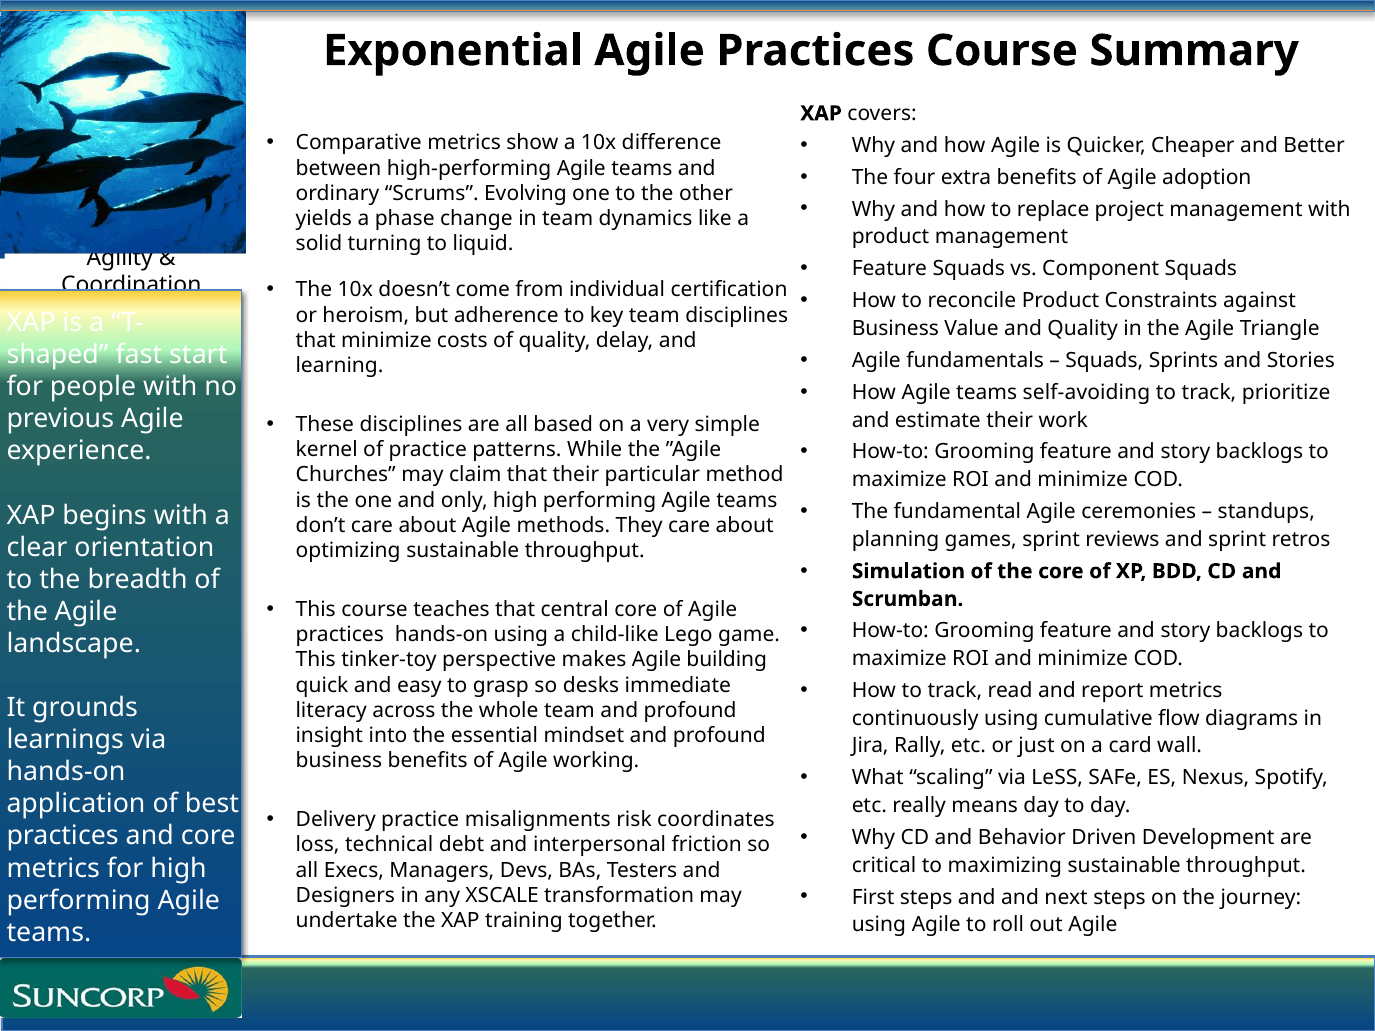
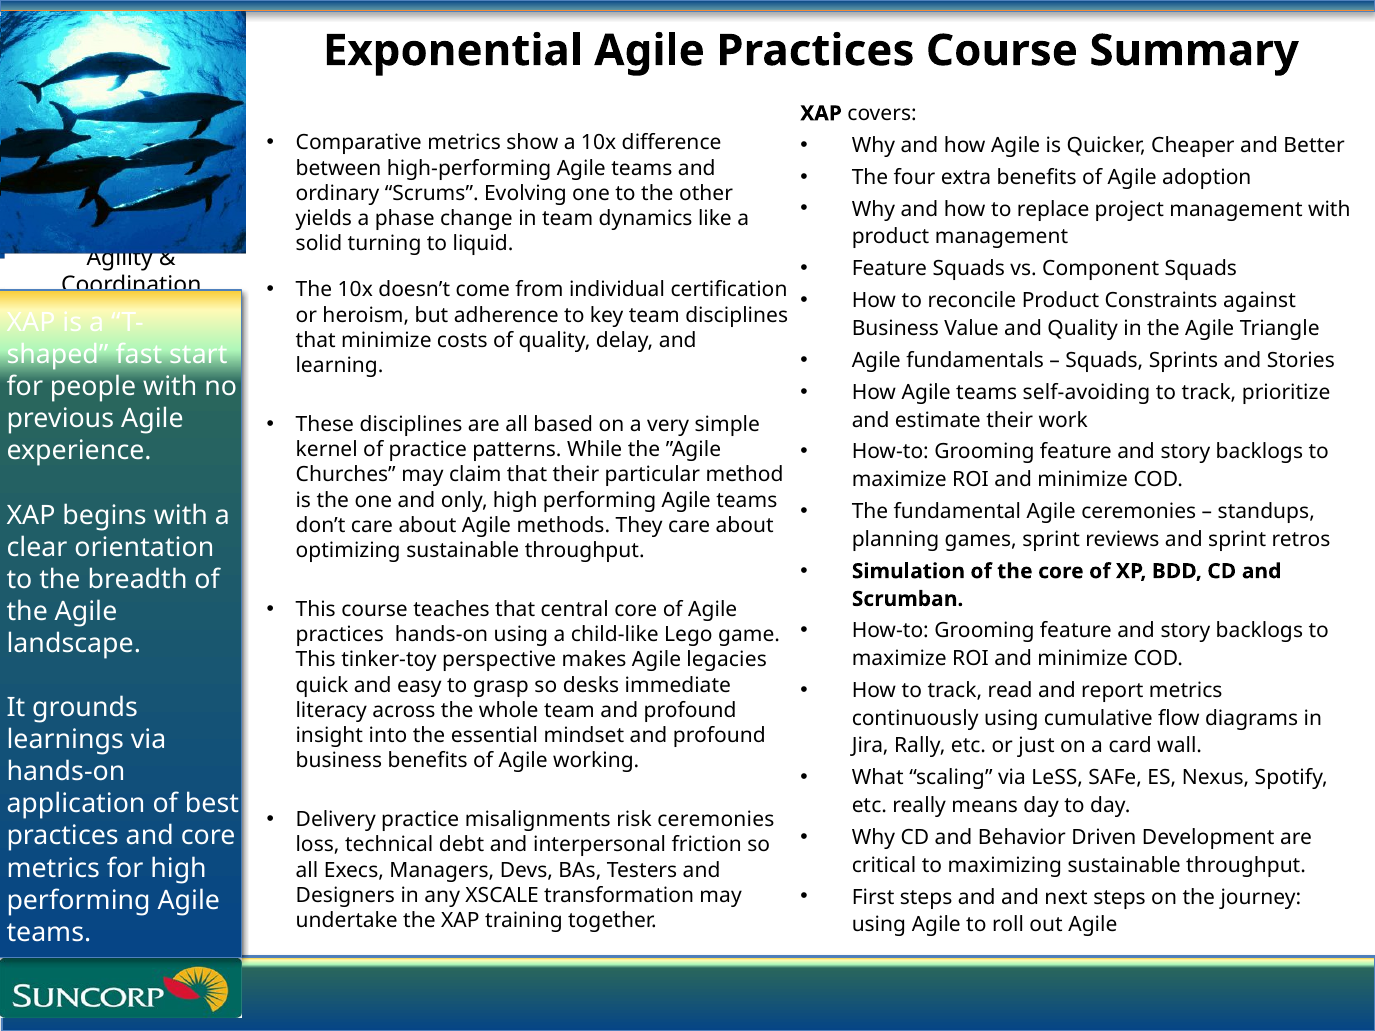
building: building -> legacies
risk coordinates: coordinates -> ceremonies
